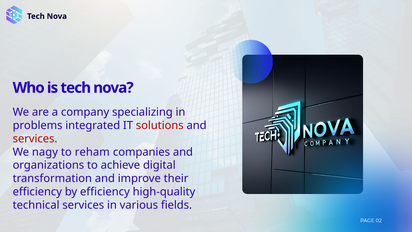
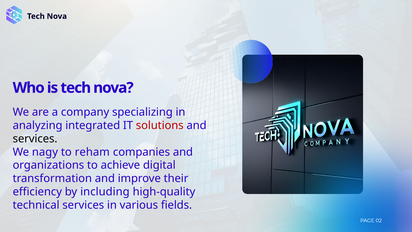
problems: problems -> analyzing
services at (35, 139) colour: red -> black
by efficiency: efficiency -> including
